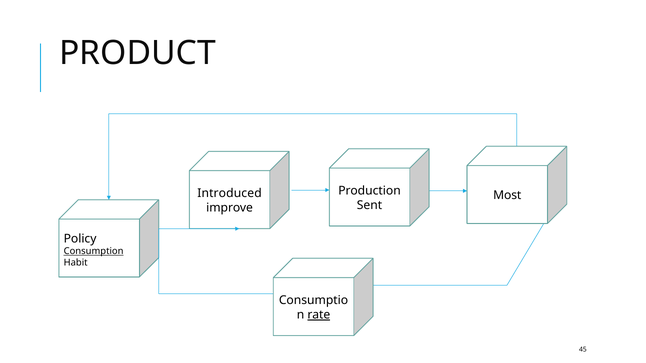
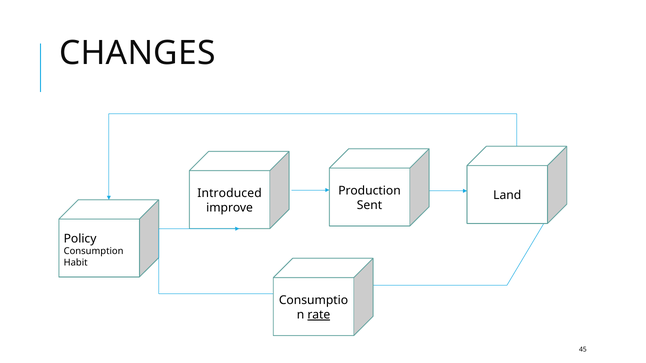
PRODUCT: PRODUCT -> CHANGES
Most: Most -> Land
Consumption underline: present -> none
